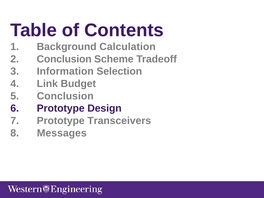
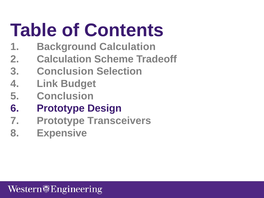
Conclusion at (64, 59): Conclusion -> Calculation
Information at (65, 71): Information -> Conclusion
Messages: Messages -> Expensive
